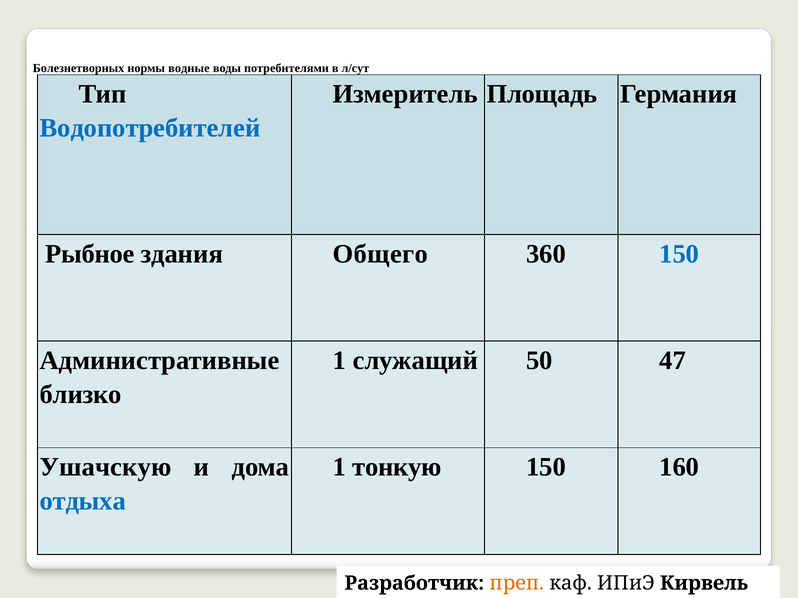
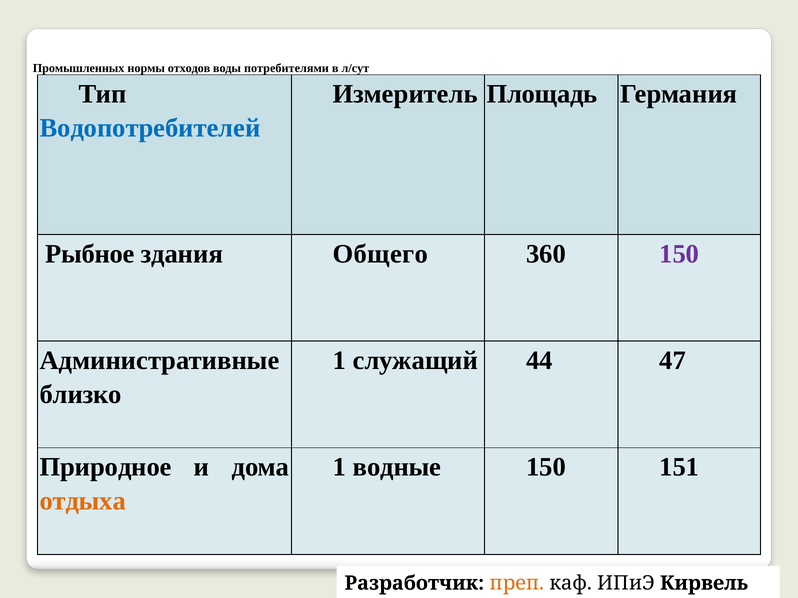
Болезнетворных: Болезнетворных -> Промышленных
водные: водные -> отходов
150 at (679, 254) colour: blue -> purple
50: 50 -> 44
Ушачскую: Ушачскую -> Природное
тонкую: тонкую -> водные
160: 160 -> 151
отдыха colour: blue -> orange
